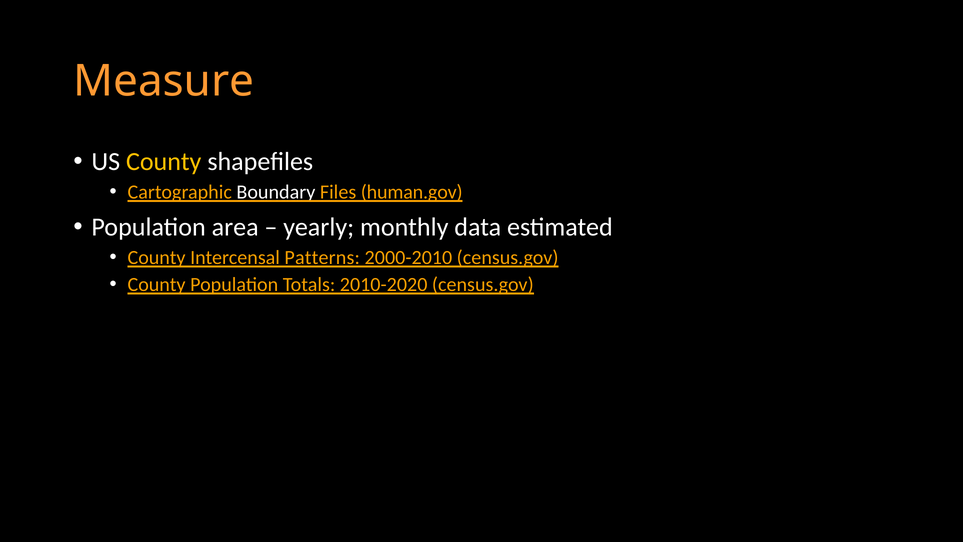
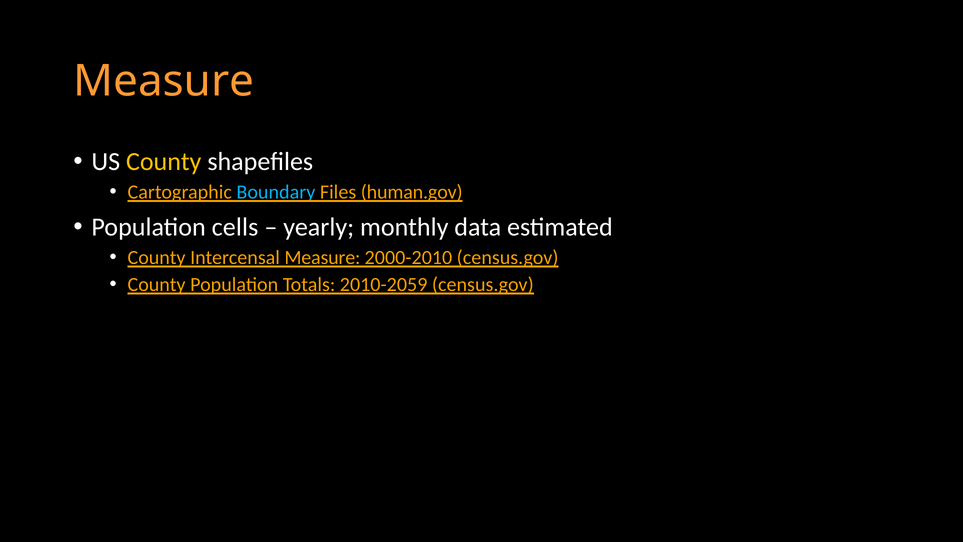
Boundary colour: white -> light blue
area: area -> cells
Intercensal Patterns: Patterns -> Measure
2010-2020: 2010-2020 -> 2010-2059
